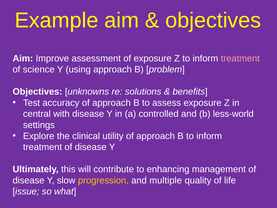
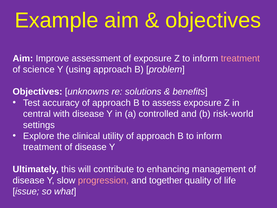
less-world: less-world -> risk-world
progression colour: yellow -> pink
multiple: multiple -> together
